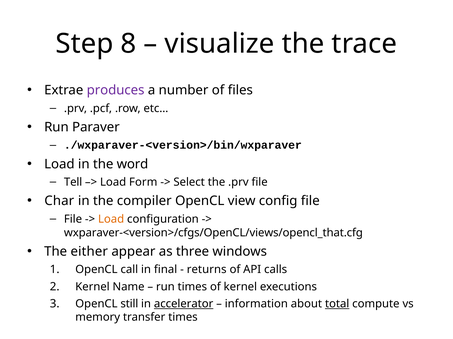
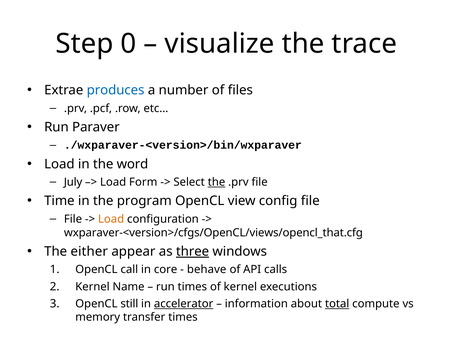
8: 8 -> 0
produces colour: purple -> blue
Tell: Tell -> July
the at (217, 183) underline: none -> present
Char: Char -> Time
compiler: compiler -> program
three underline: none -> present
final: final -> core
returns: returns -> behave
